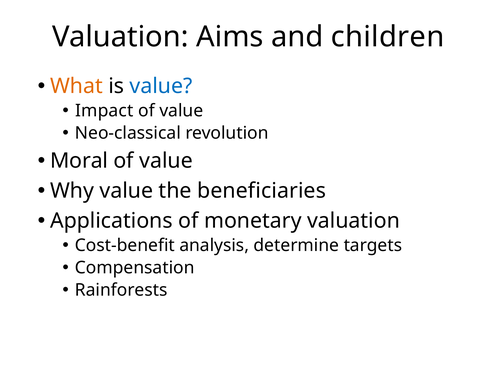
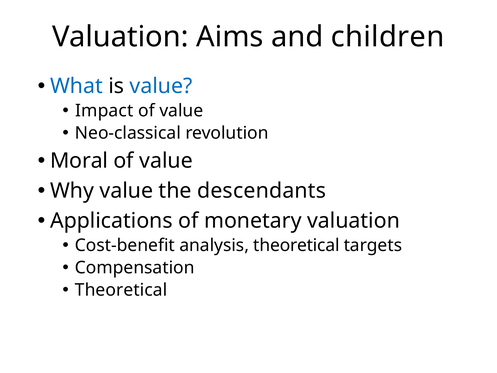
What colour: orange -> blue
beneficiaries: beneficiaries -> descendants
analysis determine: determine -> theoretical
Rainforests at (121, 290): Rainforests -> Theoretical
